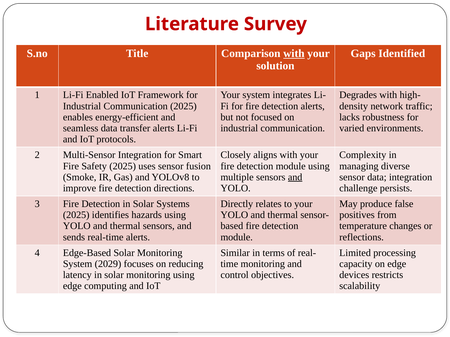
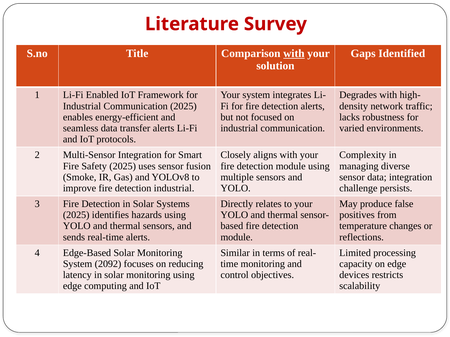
and at (295, 177) underline: present -> none
detection directions: directions -> industrial
2029: 2029 -> 2092
